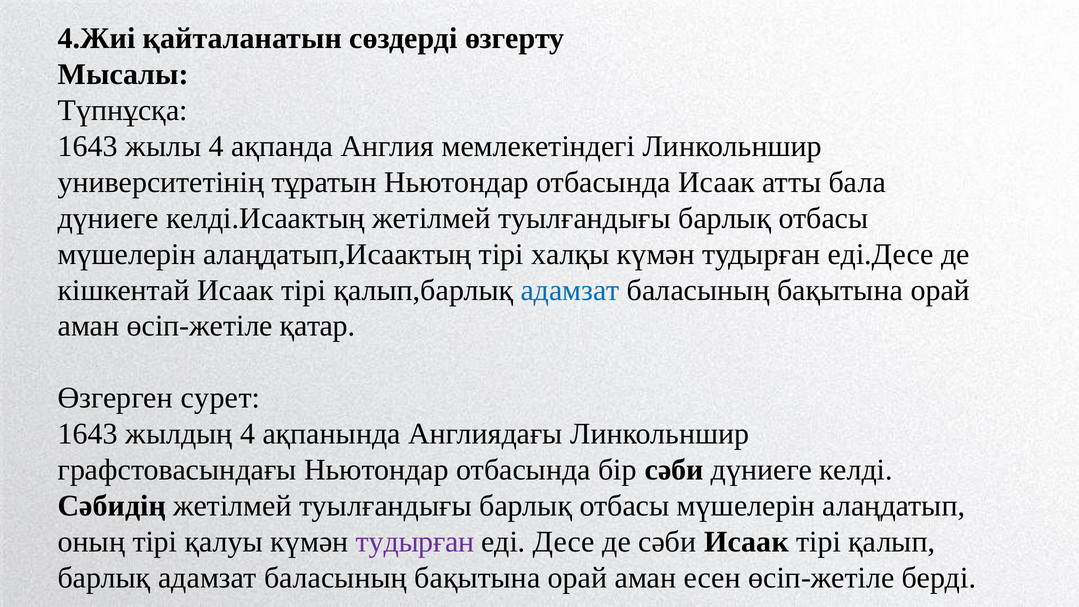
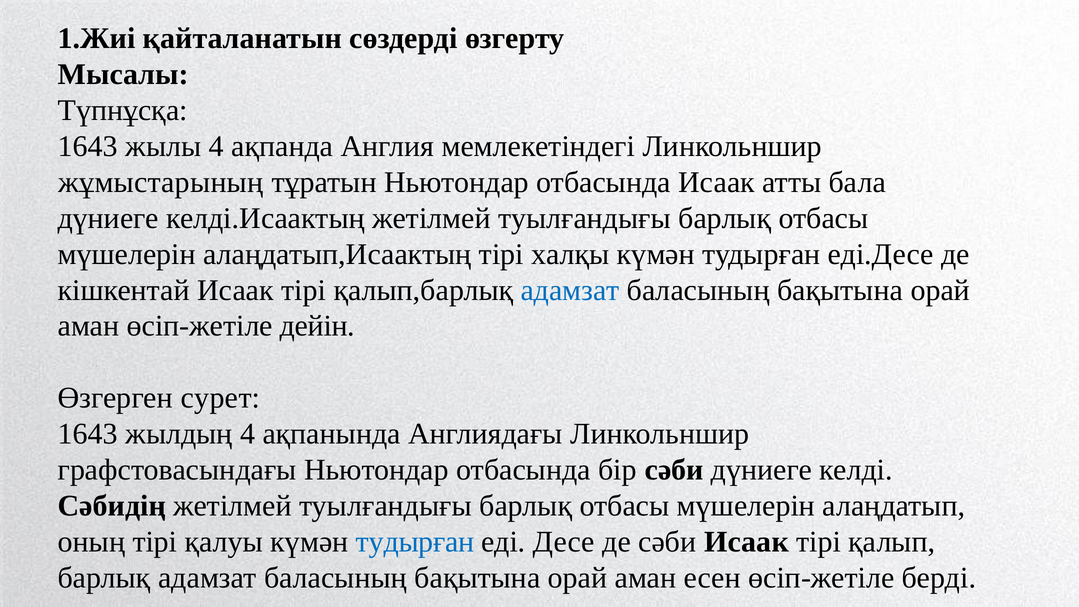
4.Жиі: 4.Жиі -> 1.Жиі
университетінің: университетінің -> жұмыстарының
қатар: қатар -> дейін
тудырған at (415, 542) colour: purple -> blue
